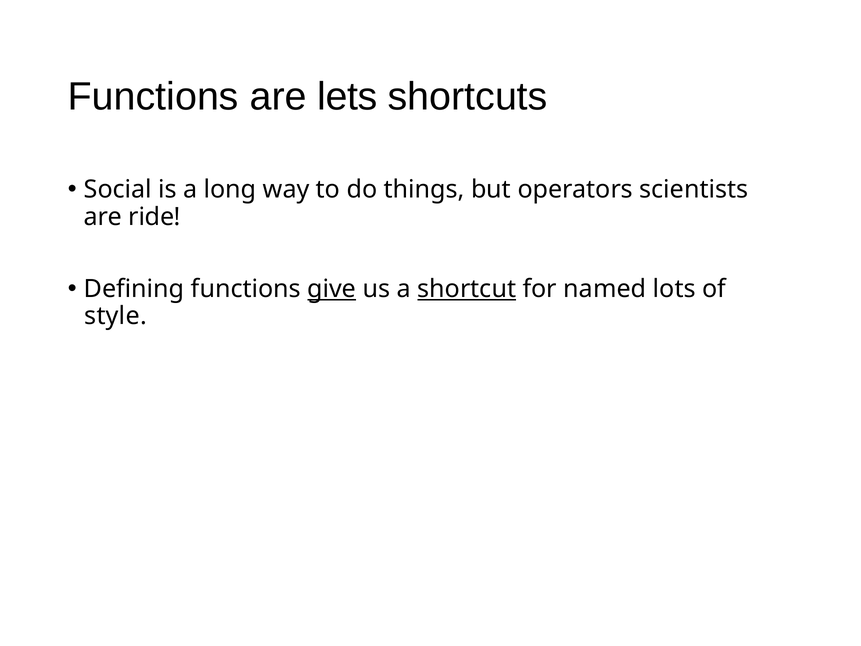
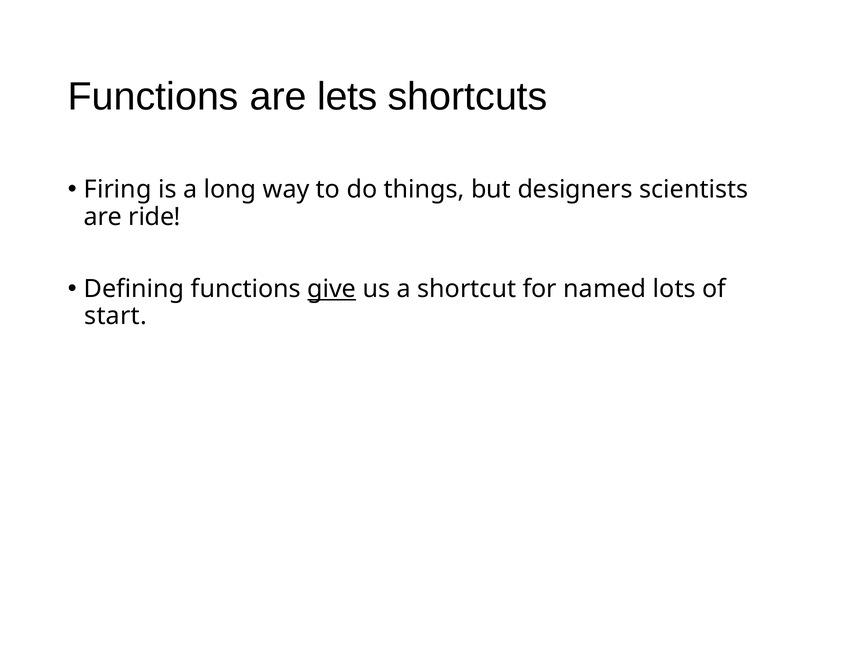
Social: Social -> Firing
operators: operators -> designers
shortcut underline: present -> none
style: style -> start
